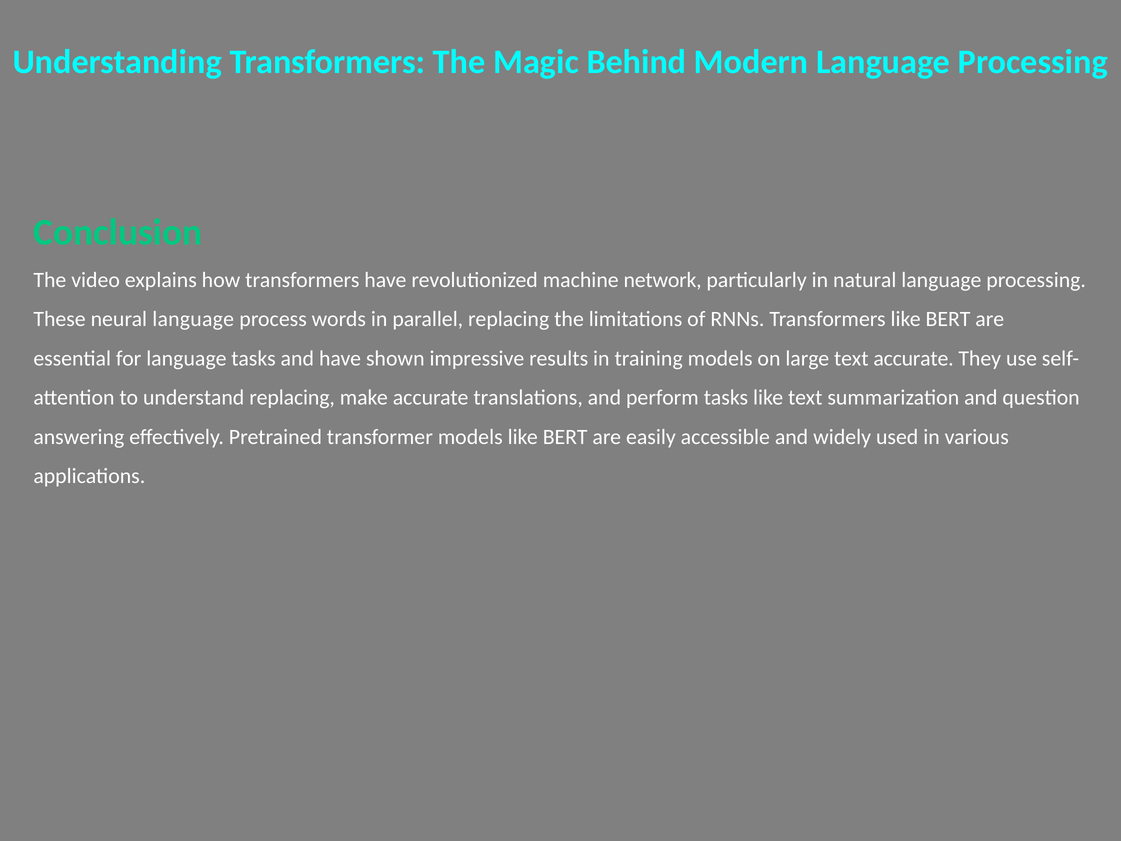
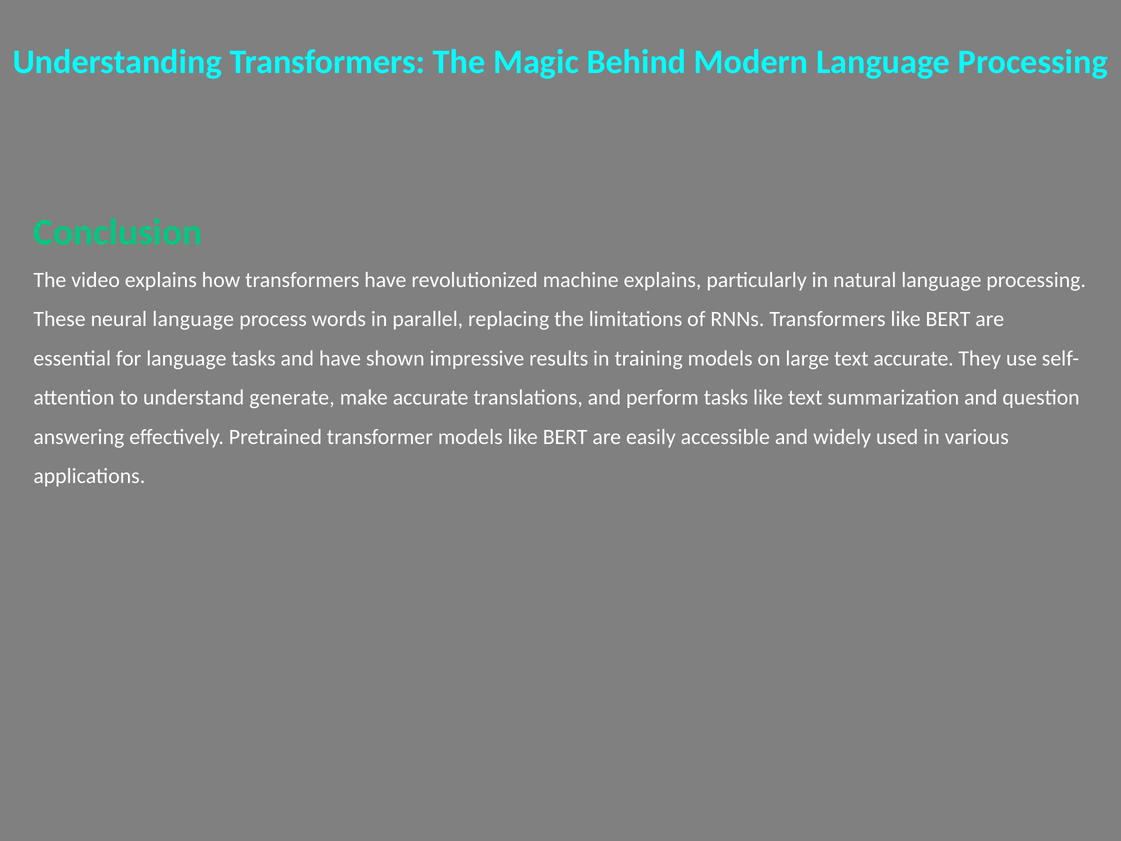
machine network: network -> explains
understand replacing: replacing -> generate
